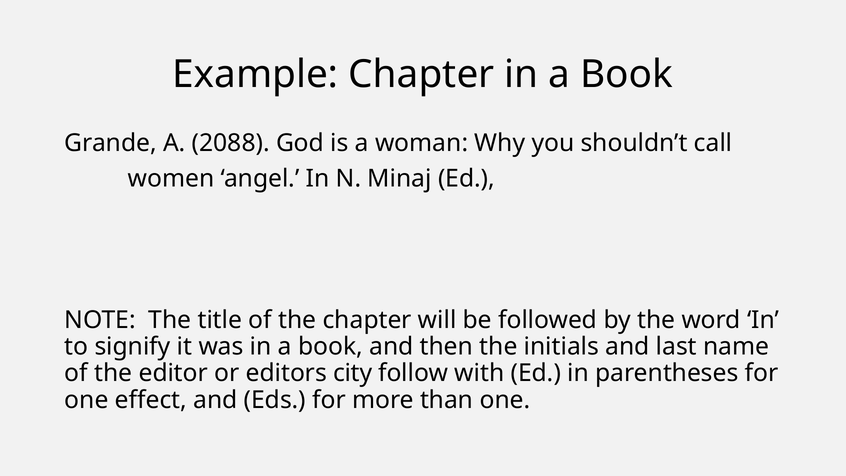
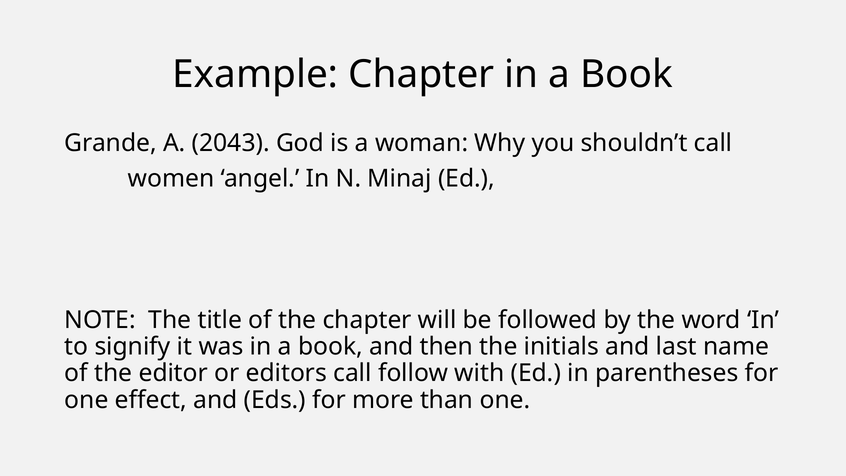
2088: 2088 -> 2043
editors city: city -> call
